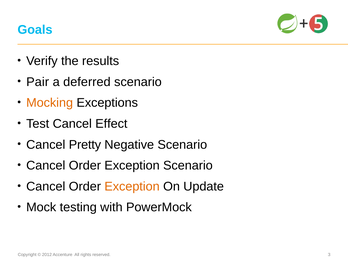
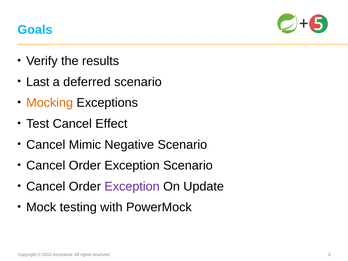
Pair: Pair -> Last
Pretty: Pretty -> Mimic
Exception at (132, 186) colour: orange -> purple
